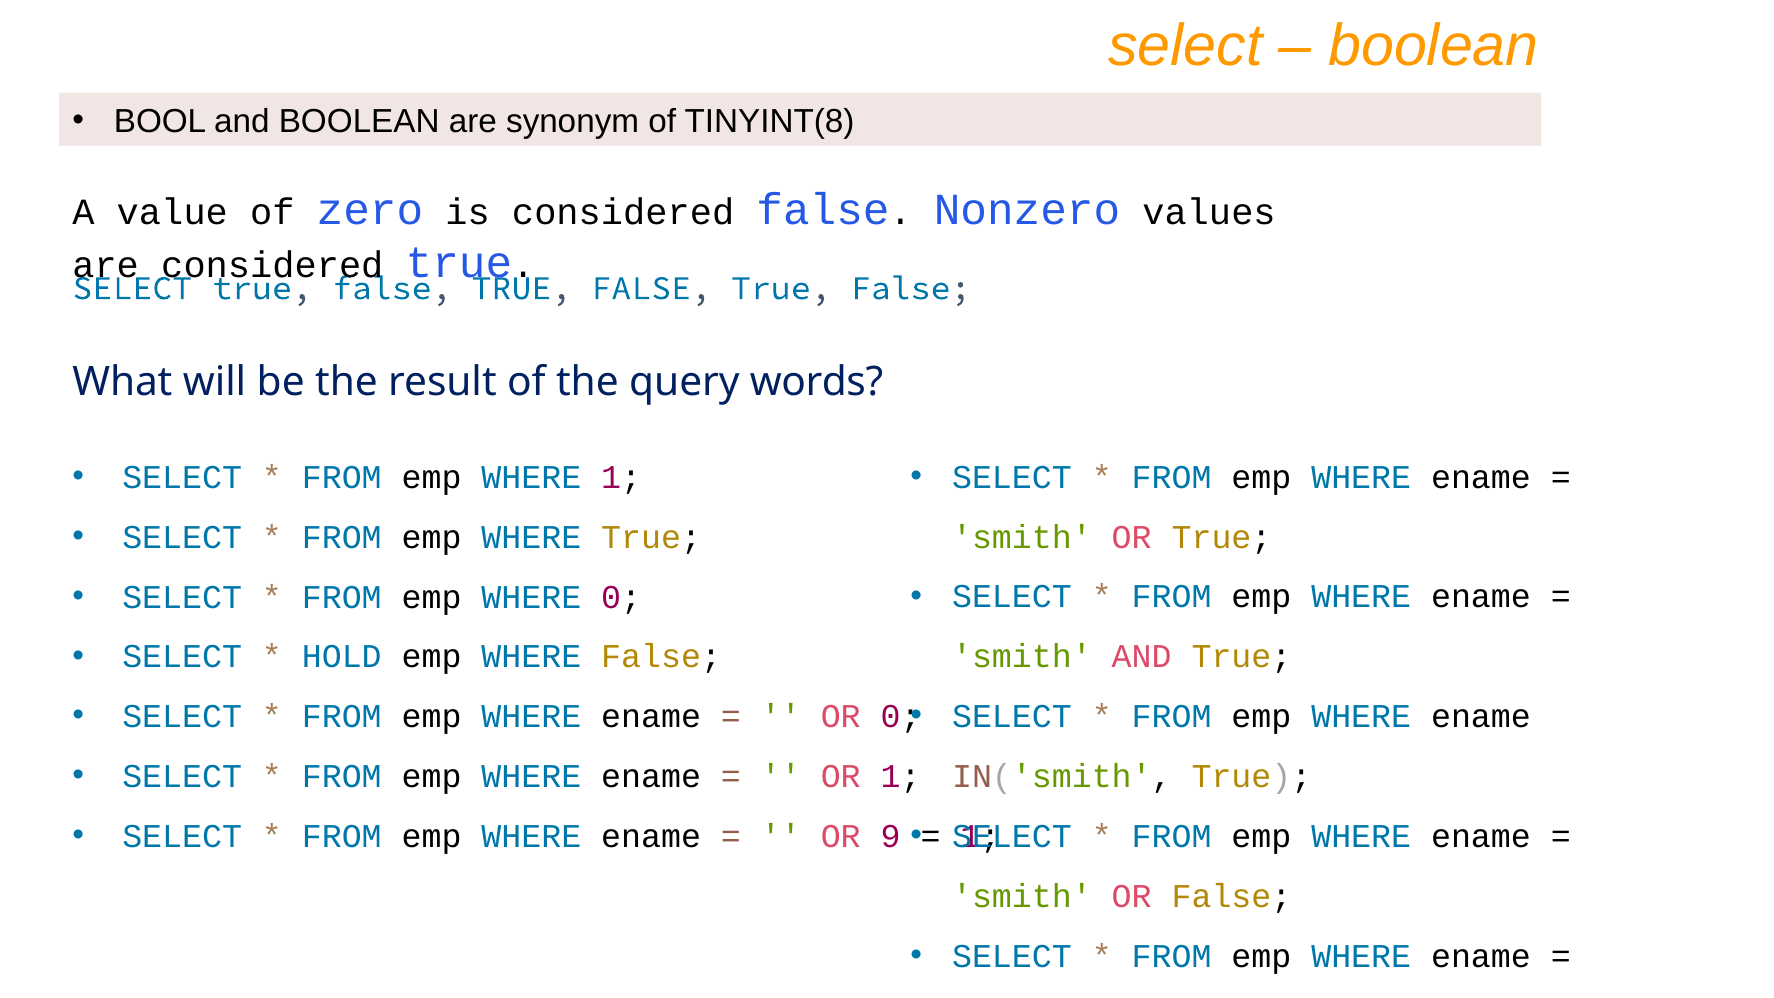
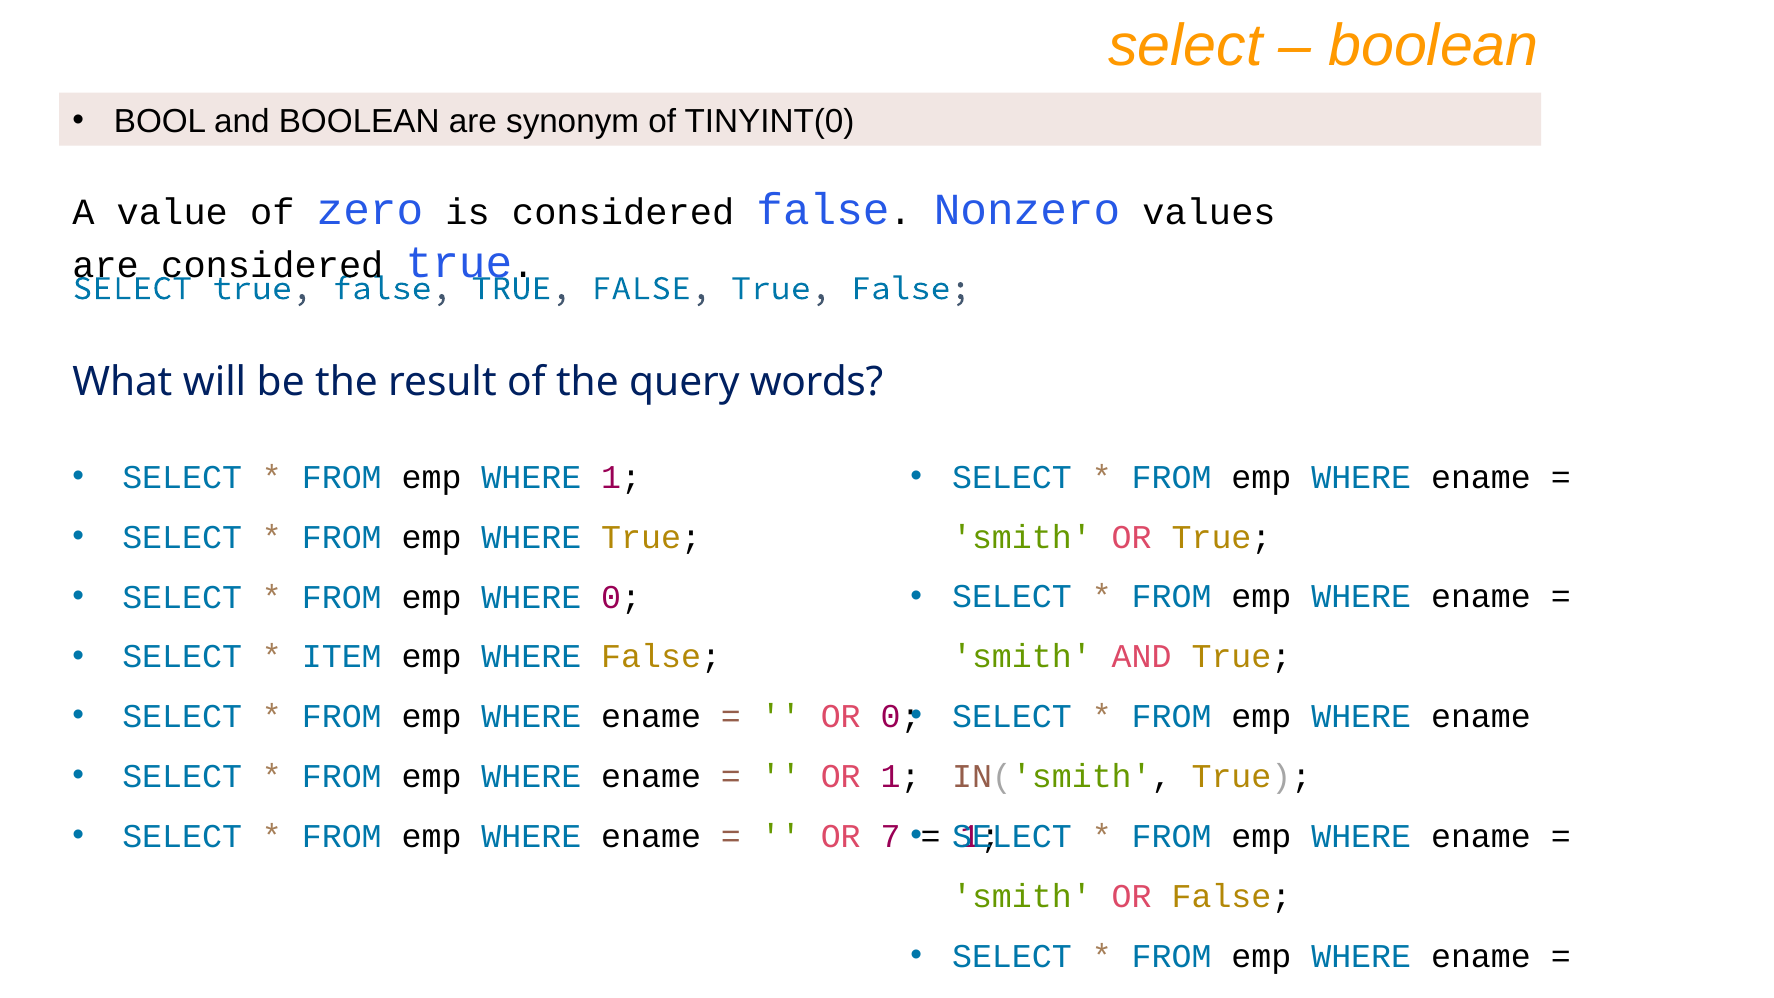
TINYINT(8: TINYINT(8 -> TINYINT(0
HOLD: HOLD -> ITEM
9: 9 -> 7
